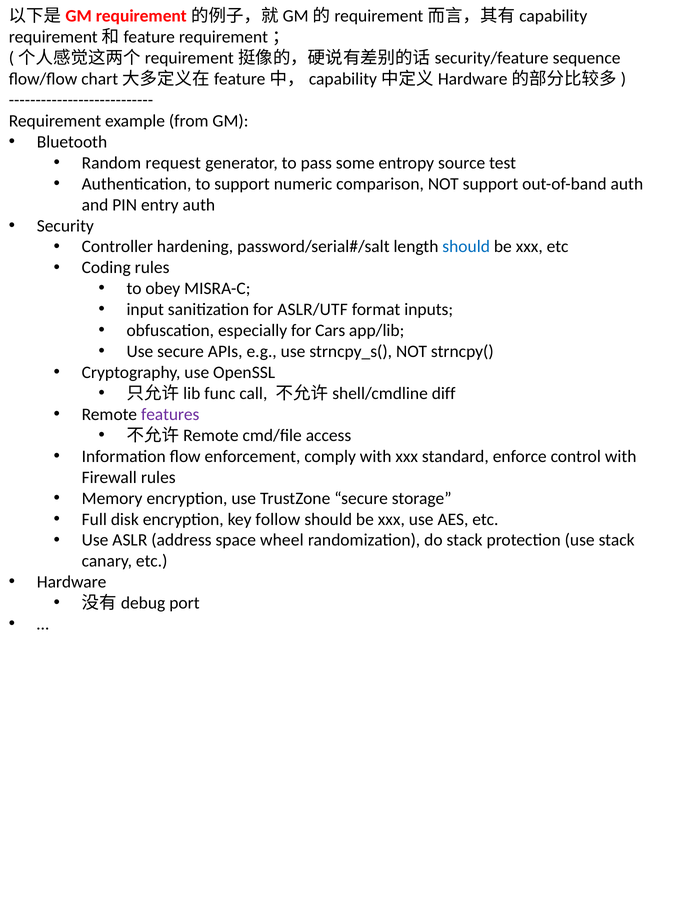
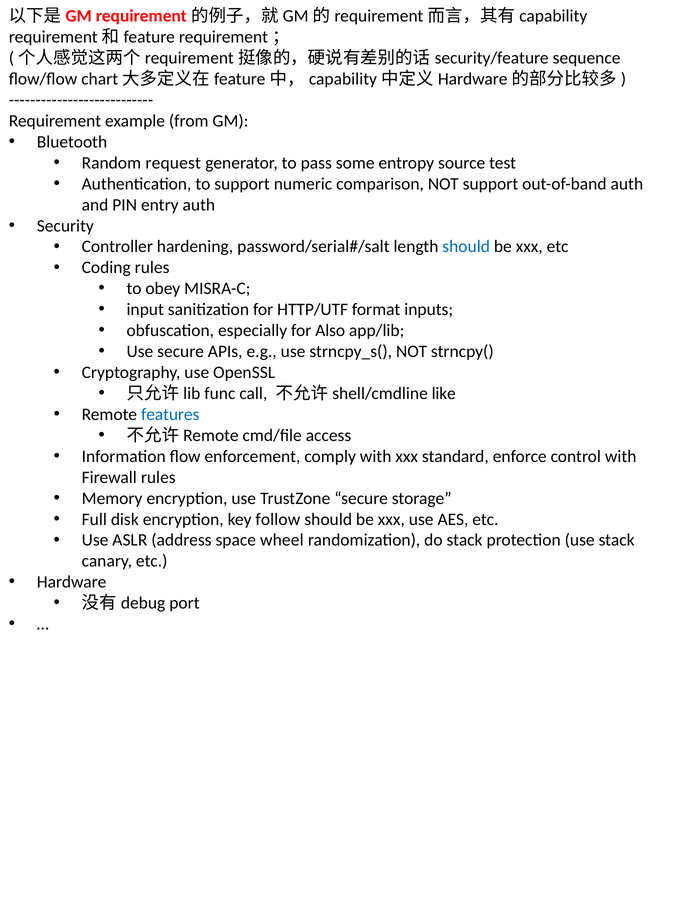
ASLR/UTF: ASLR/UTF -> HTTP/UTF
Cars: Cars -> Also
diff: diff -> like
features colour: purple -> blue
